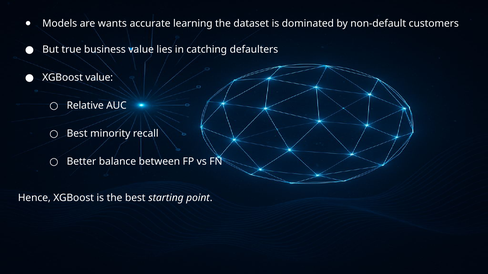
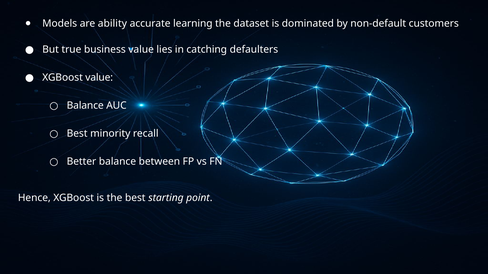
wants: wants -> ability
Relative at (85, 106): Relative -> Balance
